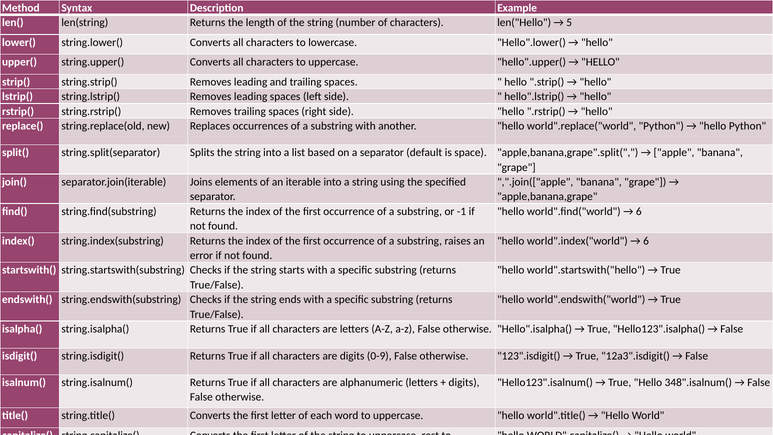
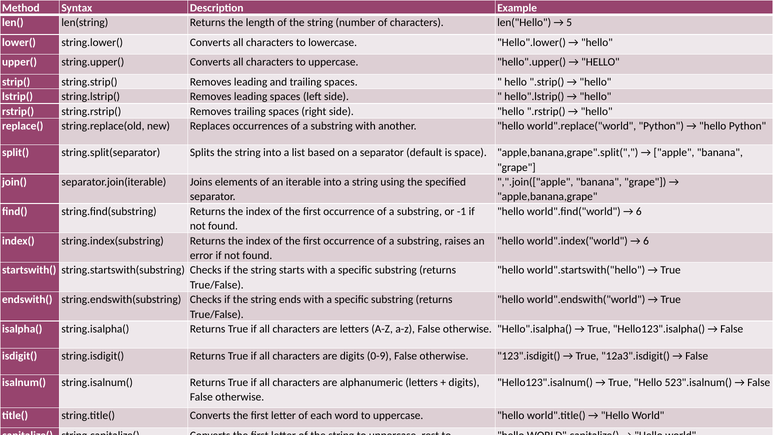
348".isalnum(: 348".isalnum( -> 523".isalnum(
